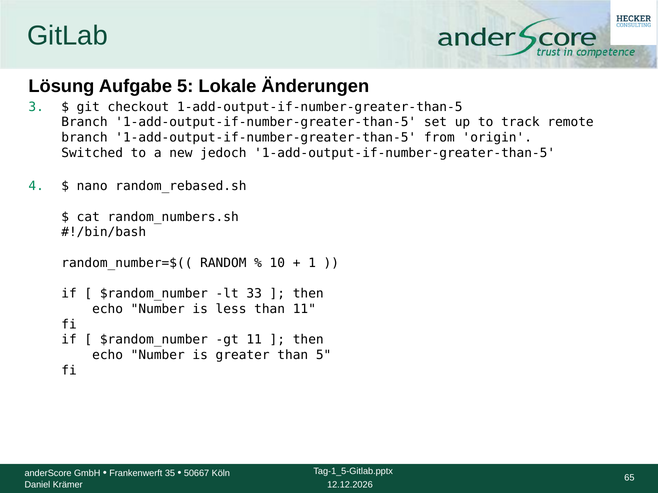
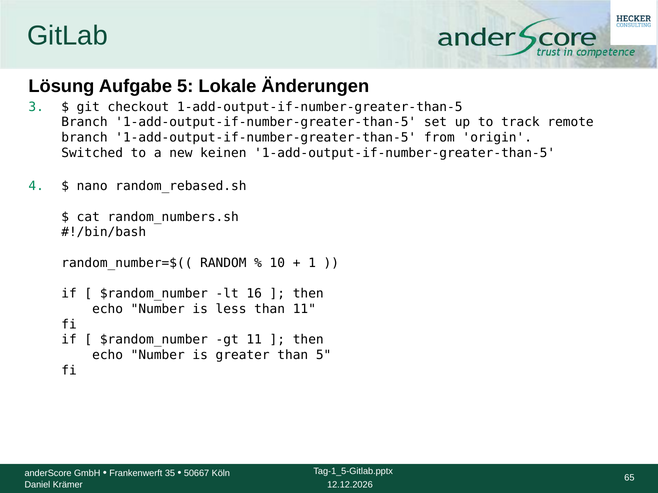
jedoch: jedoch -> keinen
33: 33 -> 16
